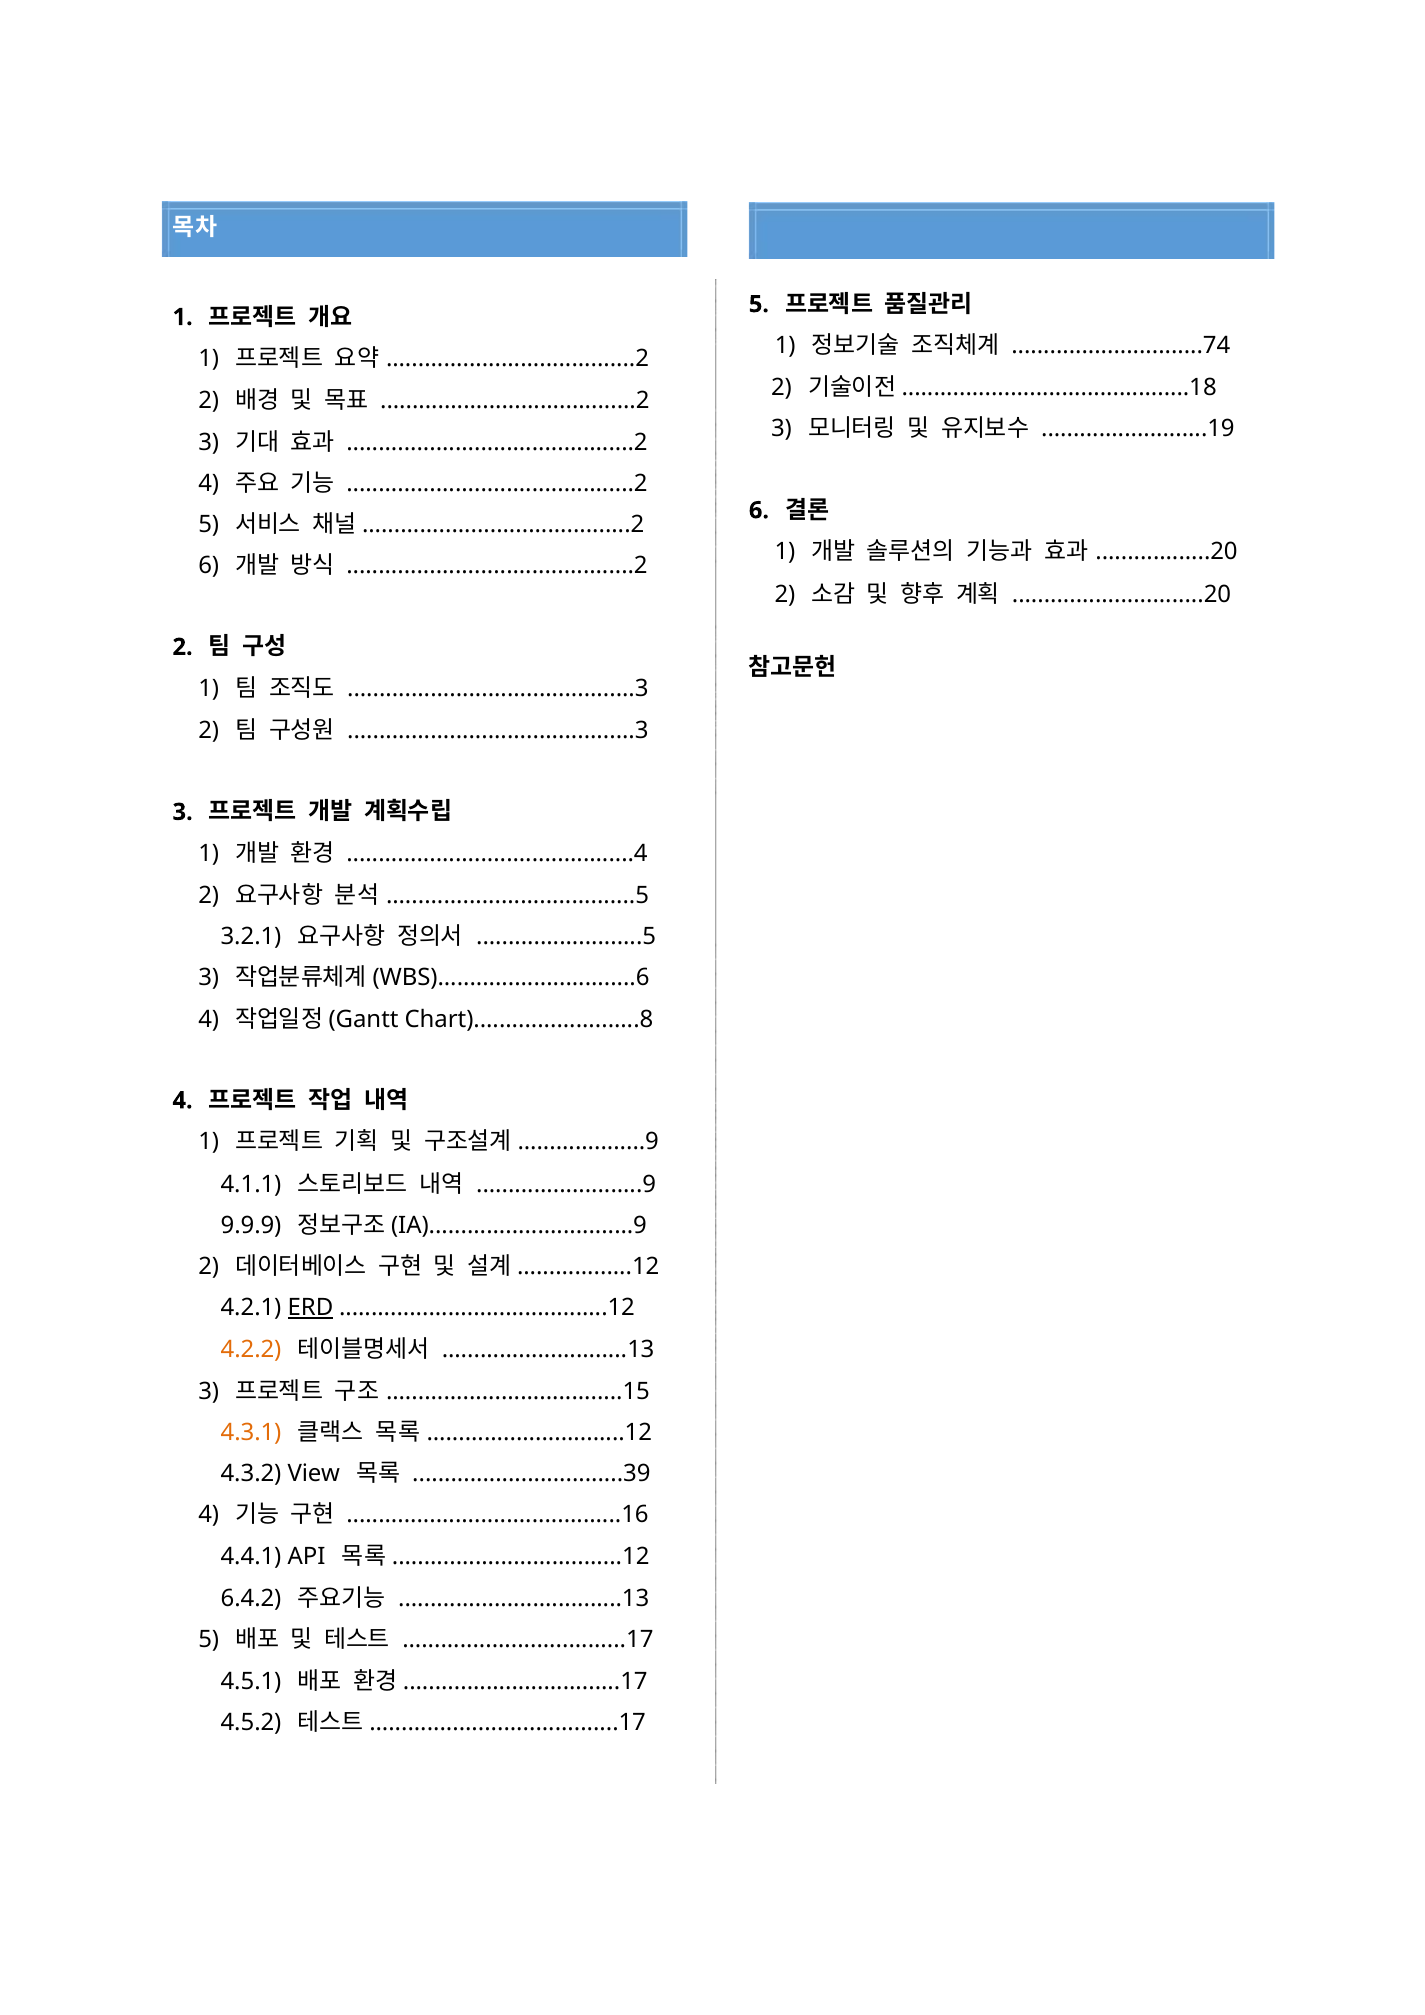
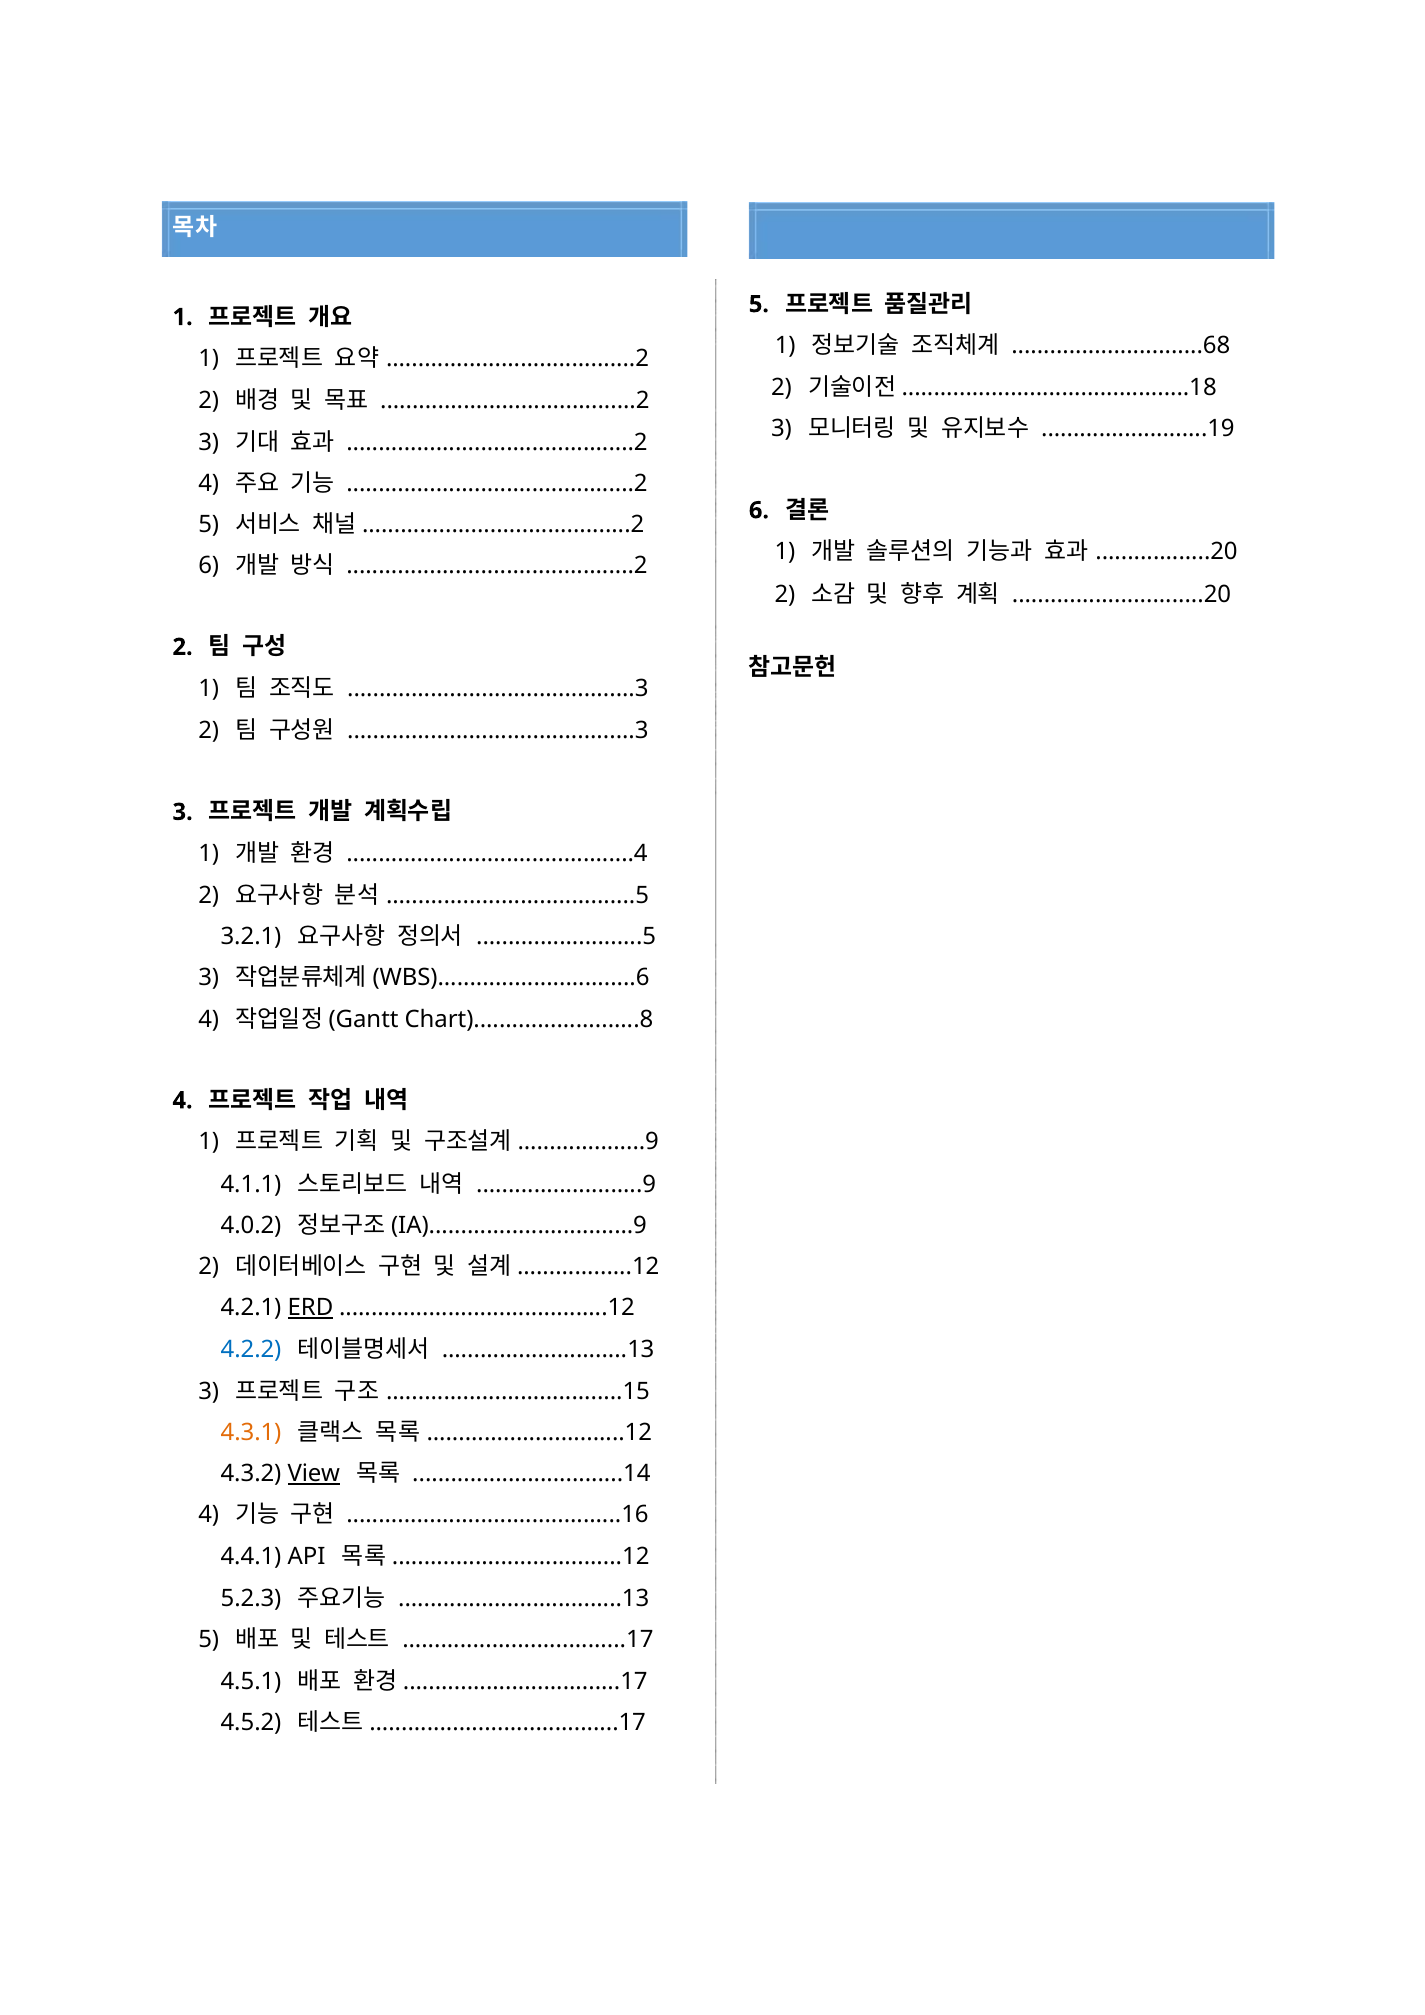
..............................74: ..............................74 -> ..............................68
9.9.9: 9.9.9 -> 4.0.2
4.2.2 colour: orange -> blue
View underline: none -> present
.................................39: .................................39 -> .................................14
6.4.2: 6.4.2 -> 5.2.3
